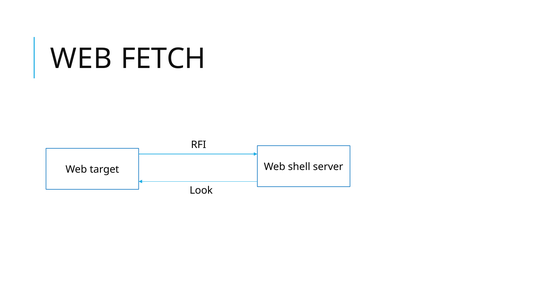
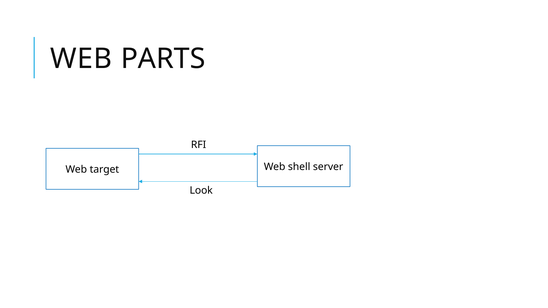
FETCH: FETCH -> PARTS
